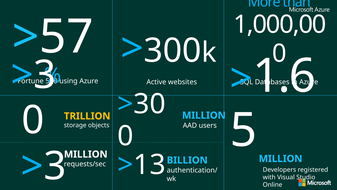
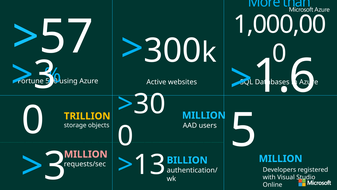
MILLION at (86, 154) colour: white -> pink
